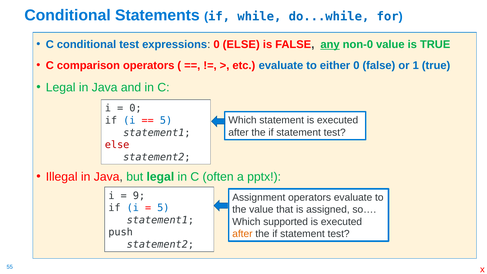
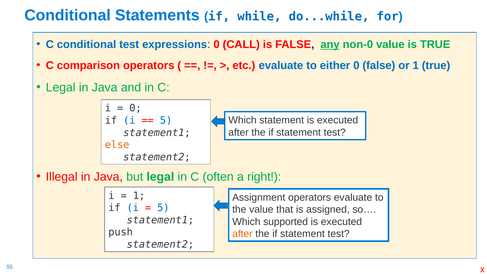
0 ELSE: ELSE -> CALL
else at (117, 145) colour: red -> orange
pptx: pptx -> right
9 at (139, 196): 9 -> 1
